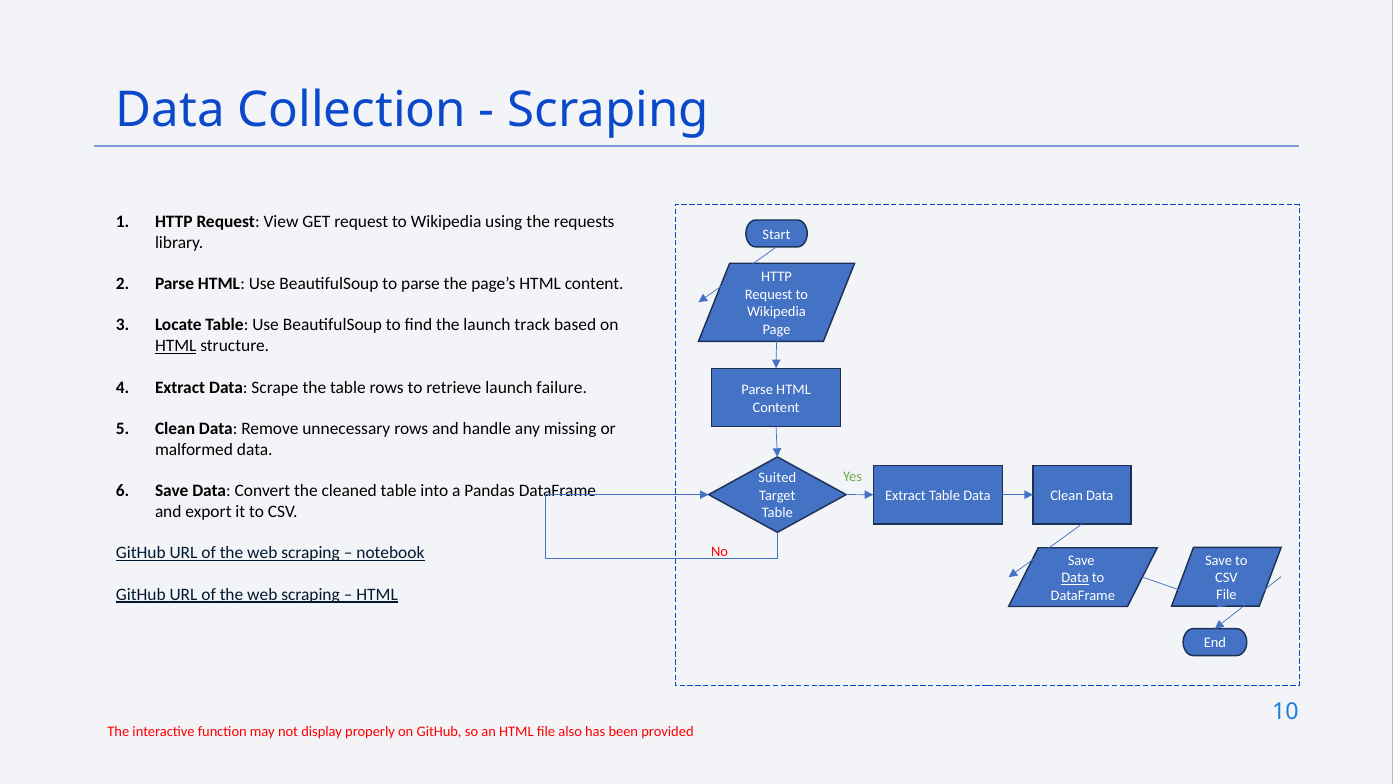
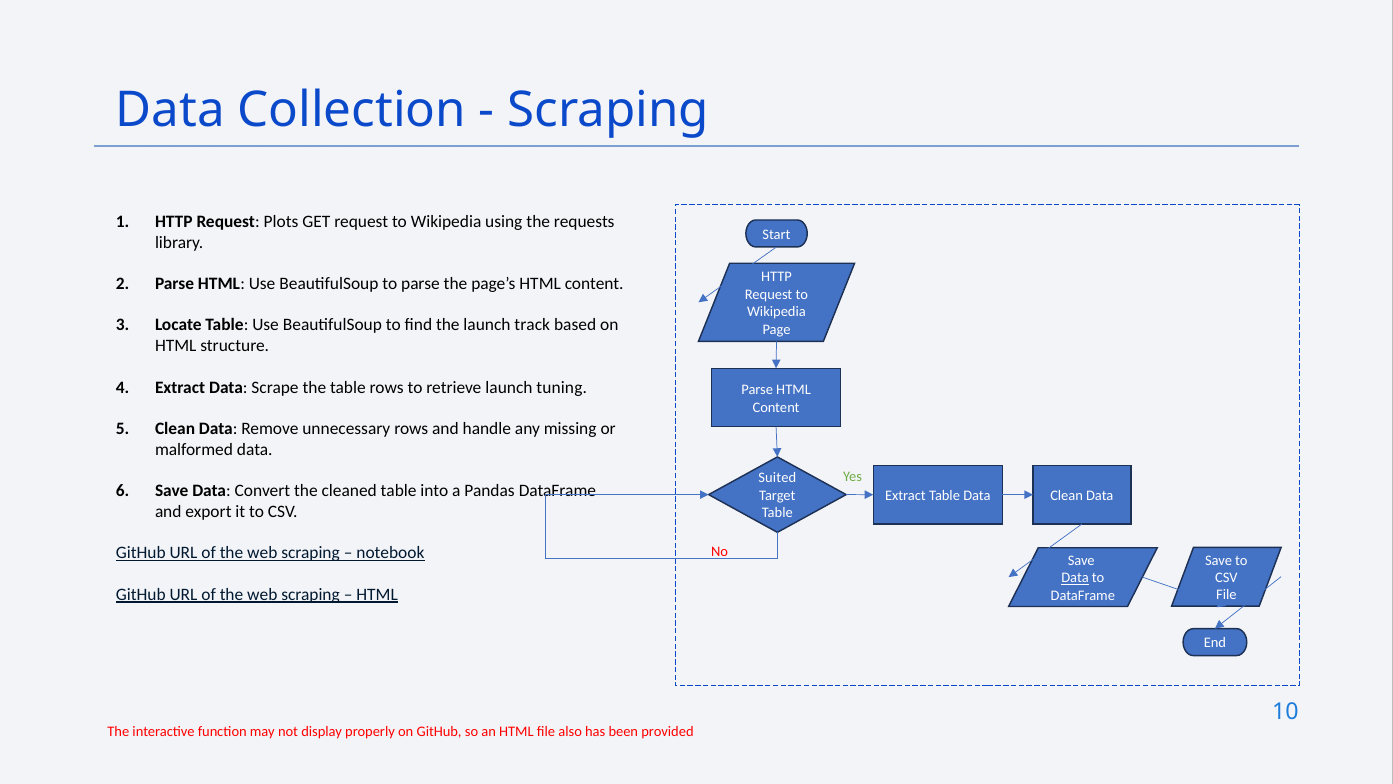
View: View -> Plots
HTML at (176, 346) underline: present -> none
failure: failure -> tuning
